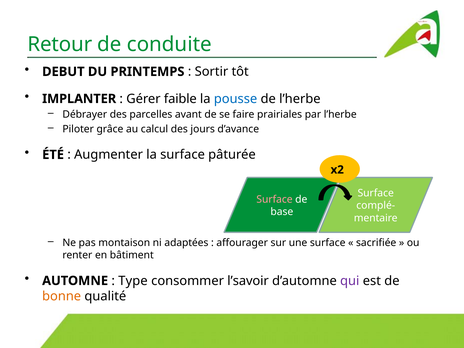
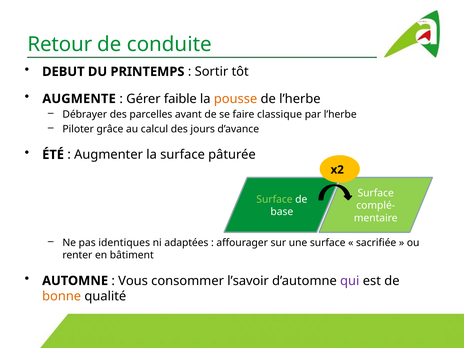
IMPLANTER: IMPLANTER -> AUGMENTE
pousse colour: blue -> orange
prairiales: prairiales -> classique
Surface at (274, 199) colour: pink -> light green
montaison: montaison -> identiques
Type: Type -> Vous
